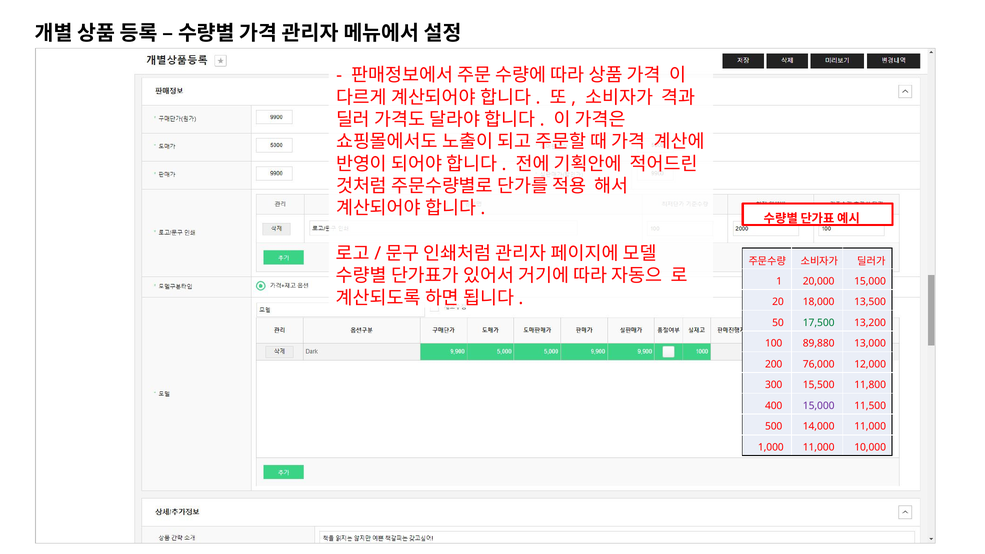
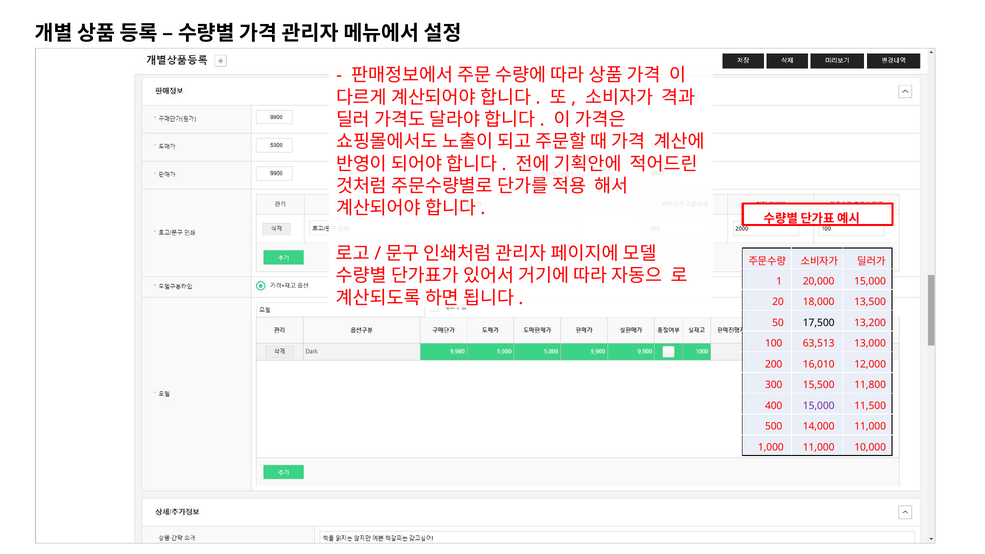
17,500 colour: green -> black
89,880: 89,880 -> 63,513
76,000: 76,000 -> 16,010
